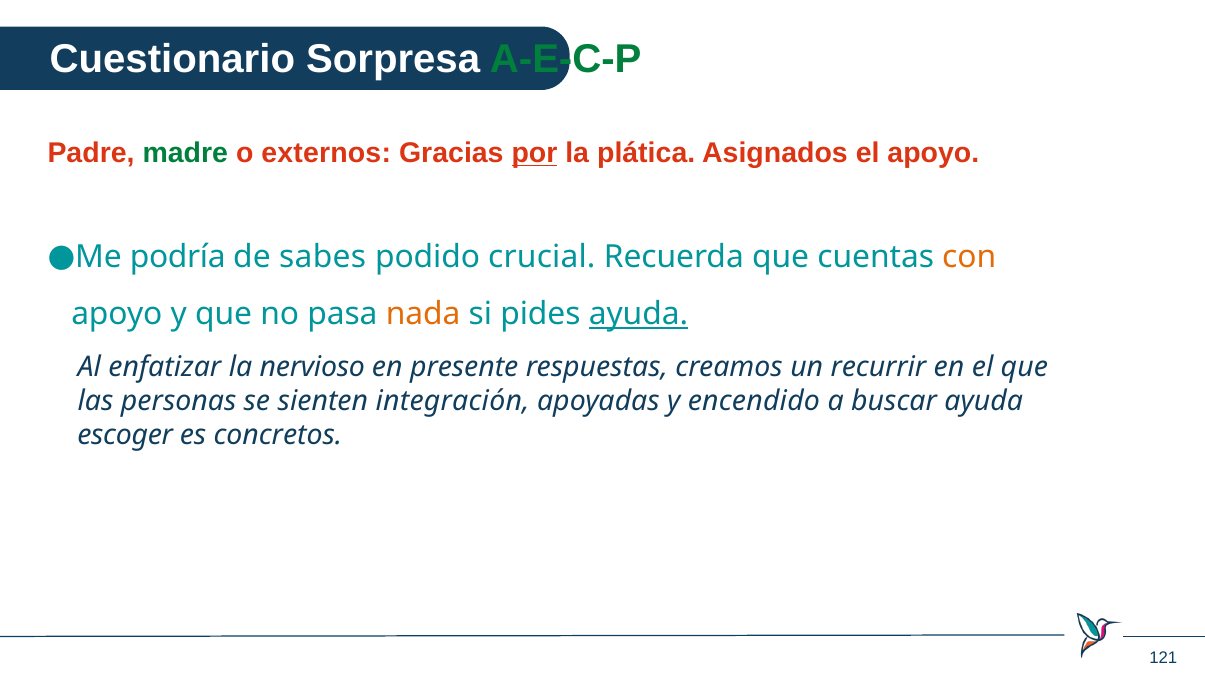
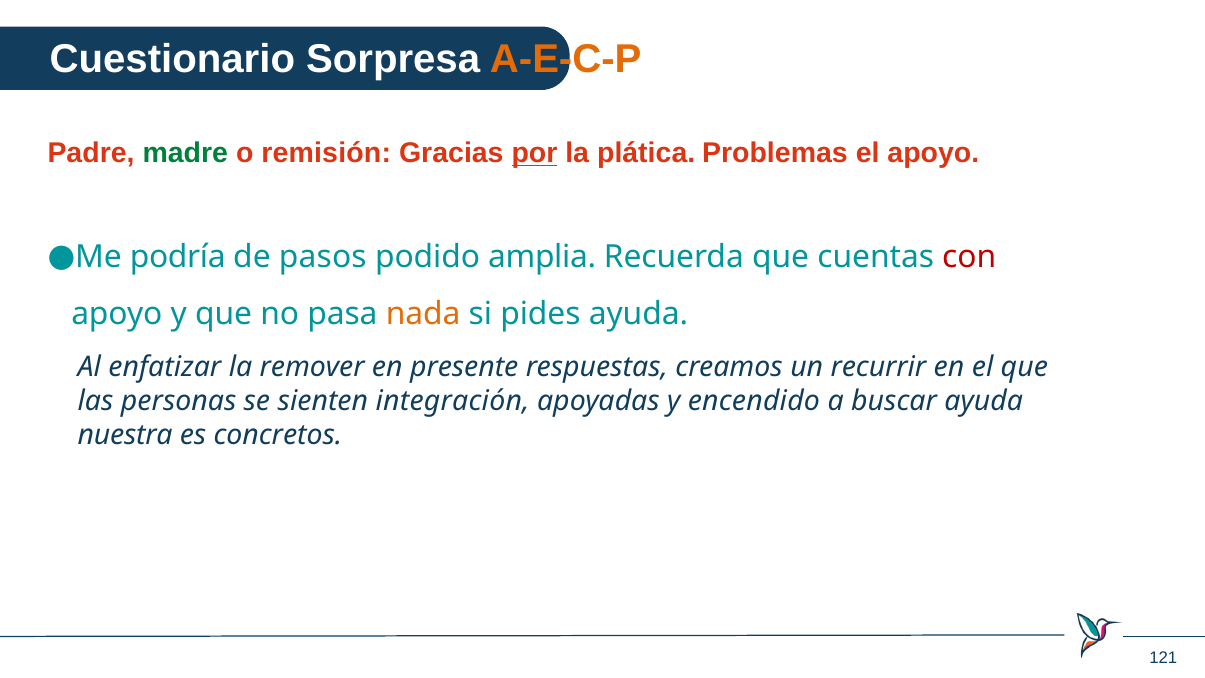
A-E-C-P colour: green -> orange
externos: externos -> remisión
Asignados: Asignados -> Problemas
sabes: sabes -> pasos
crucial: crucial -> amplia
con colour: orange -> red
ayuda at (638, 314) underline: present -> none
nervioso: nervioso -> remover
escoger: escoger -> nuestra
